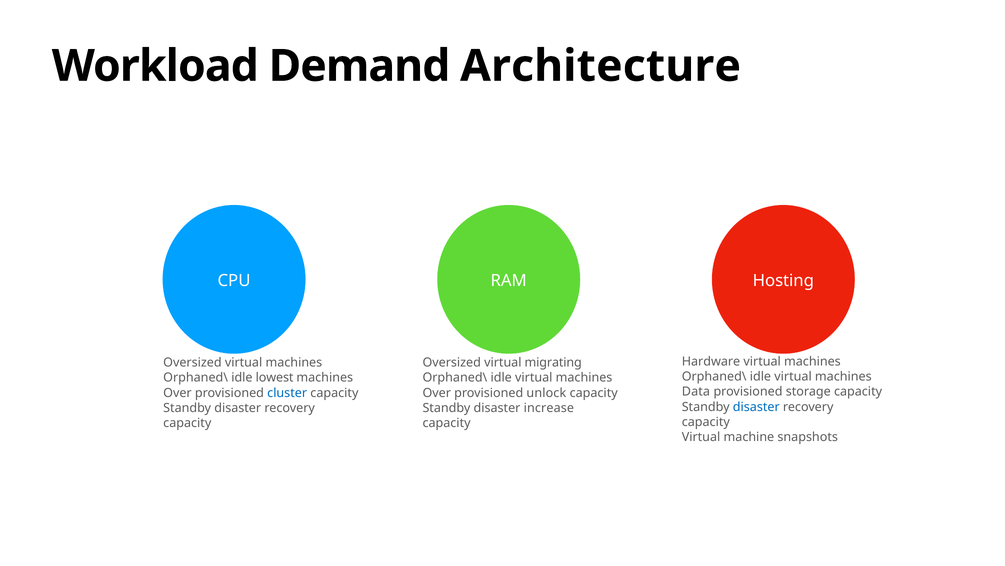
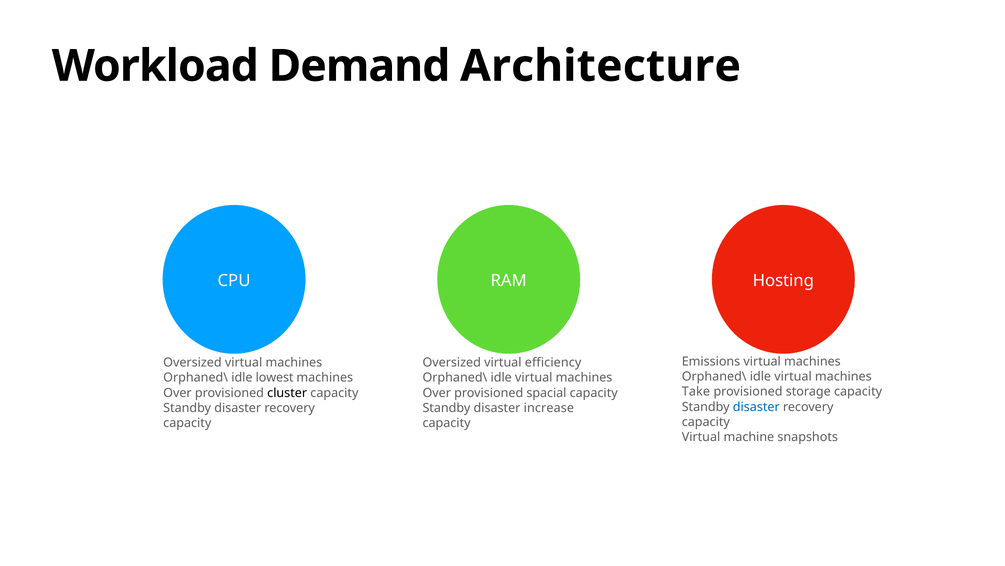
Hardware: Hardware -> Emissions
migrating: migrating -> efficiency
Data: Data -> Take
cluster colour: blue -> black
unlock: unlock -> spacial
